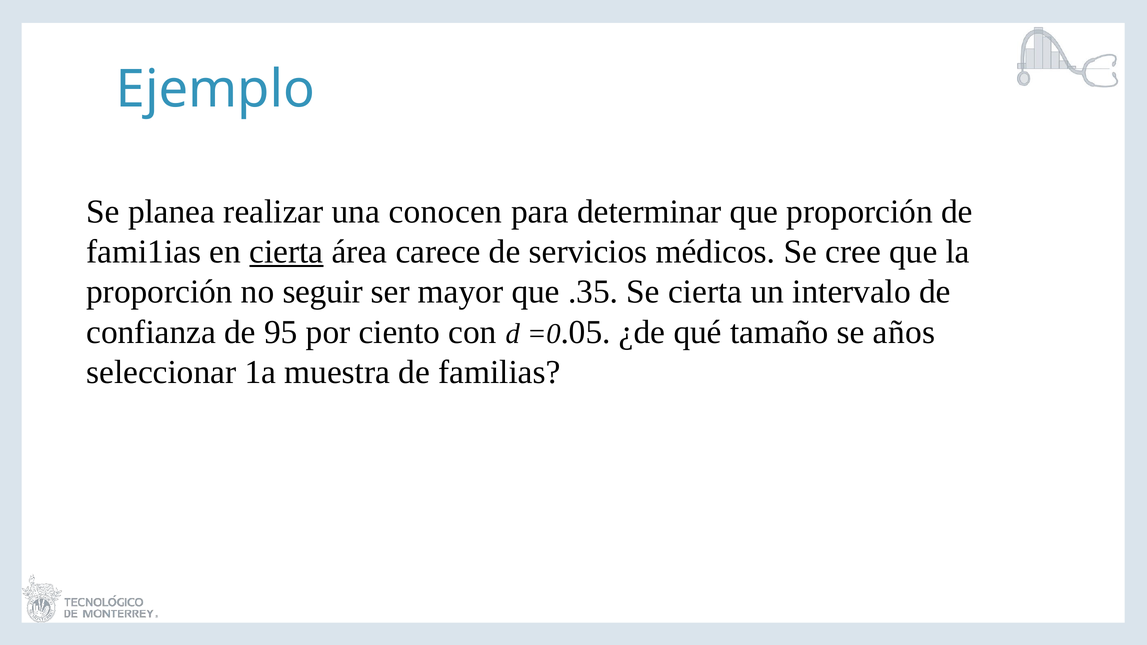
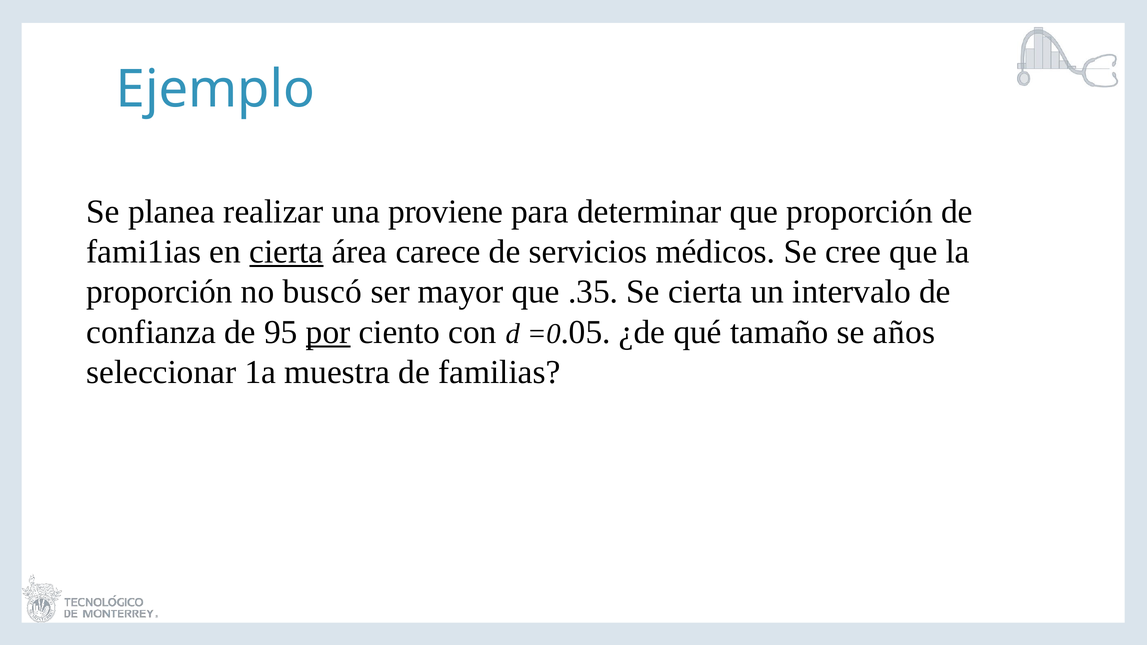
conocen: conocen -> proviene
seguir: seguir -> buscó
por underline: none -> present
